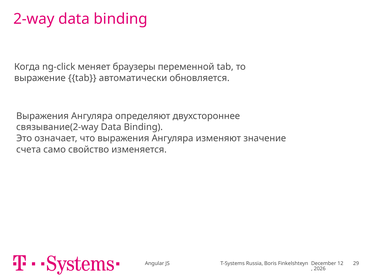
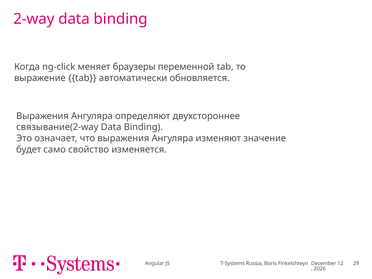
счета: счета -> будет
